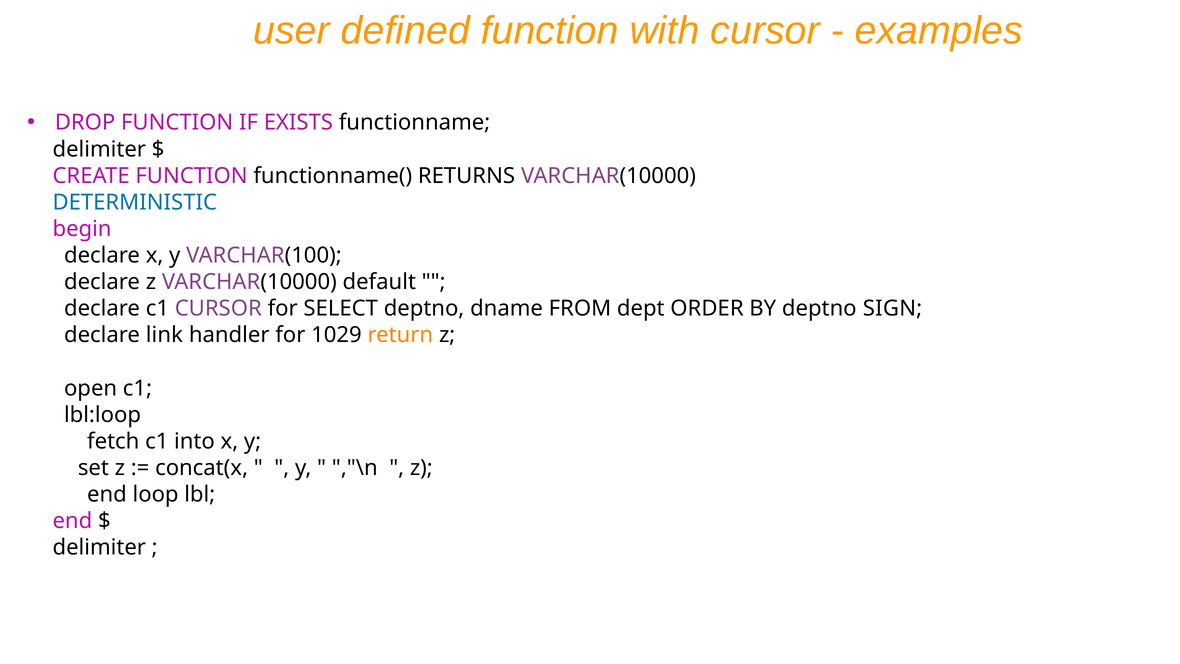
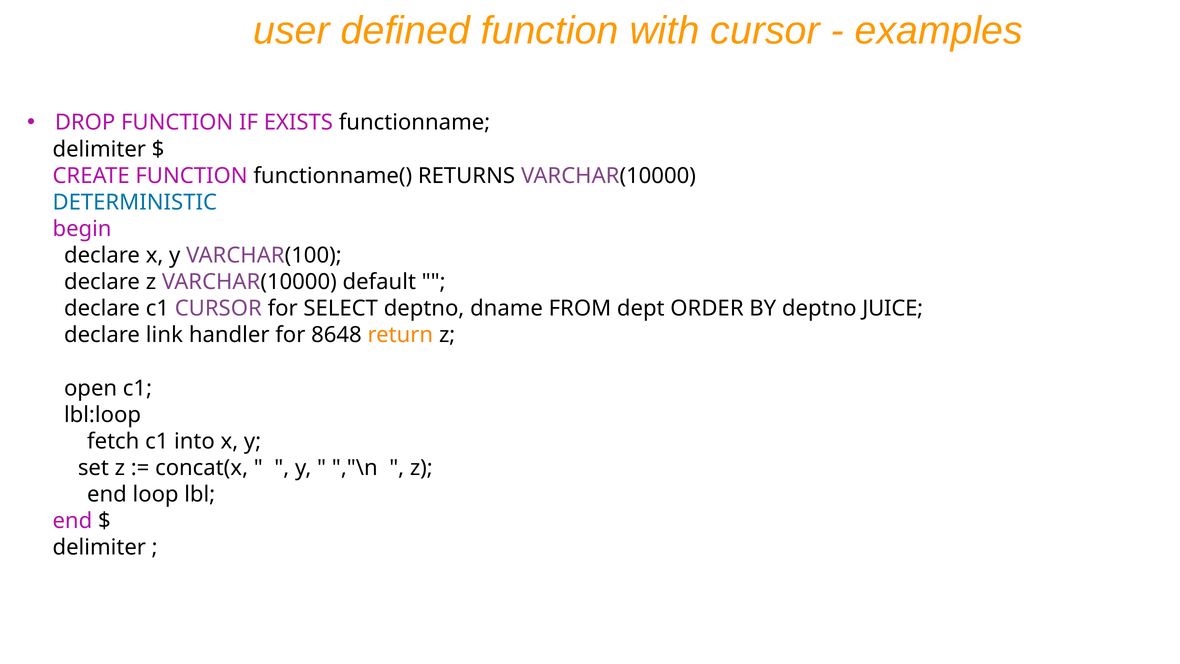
SIGN: SIGN -> JUICE
1029: 1029 -> 8648
